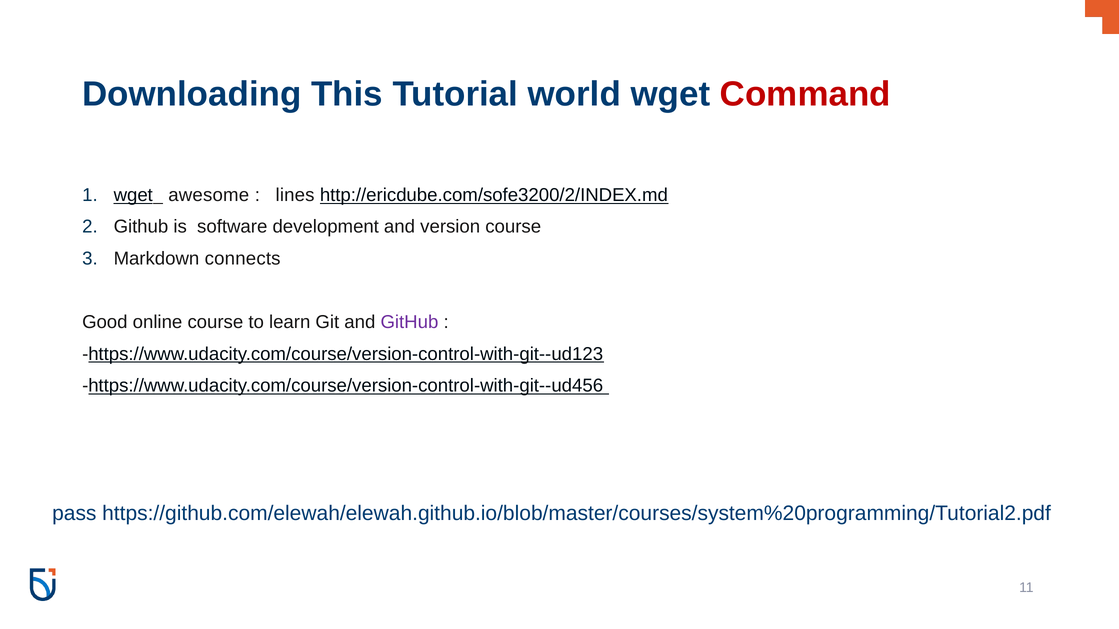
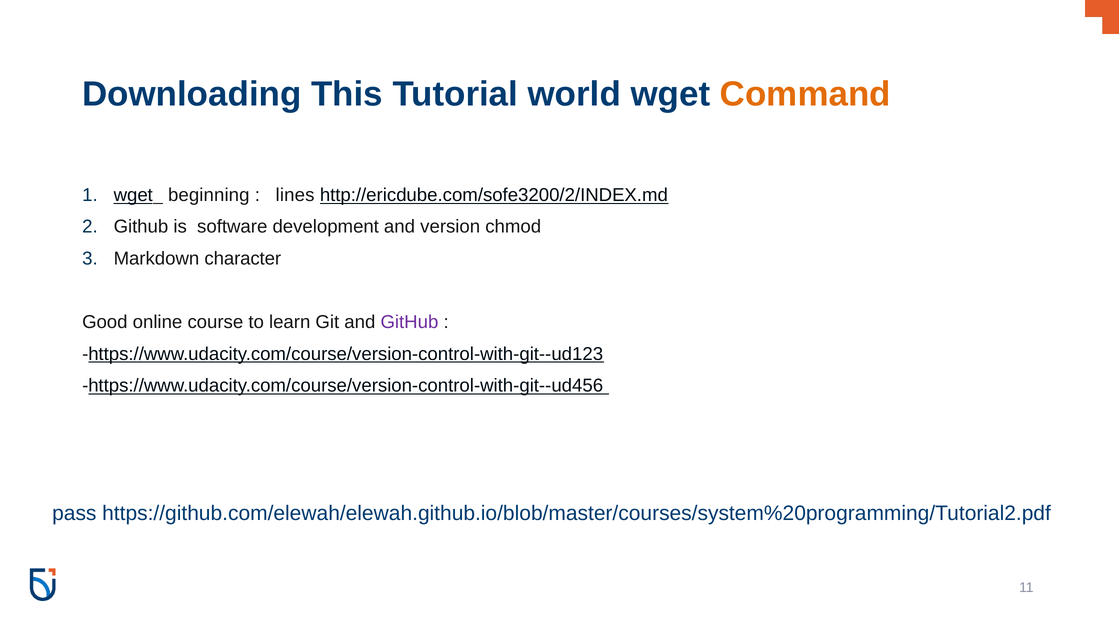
Command colour: red -> orange
awesome: awesome -> beginning
version course: course -> chmod
connects: connects -> character
